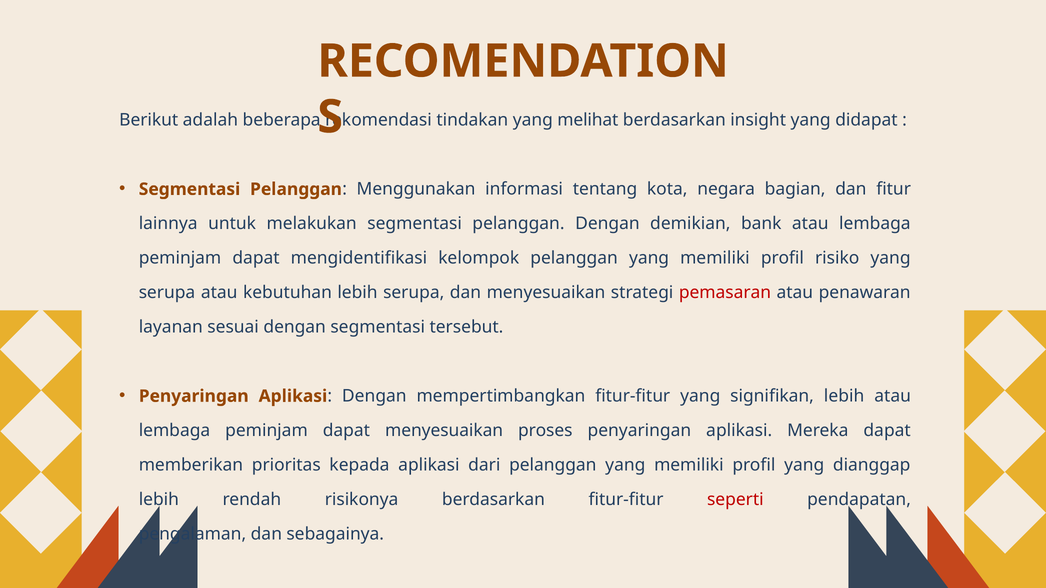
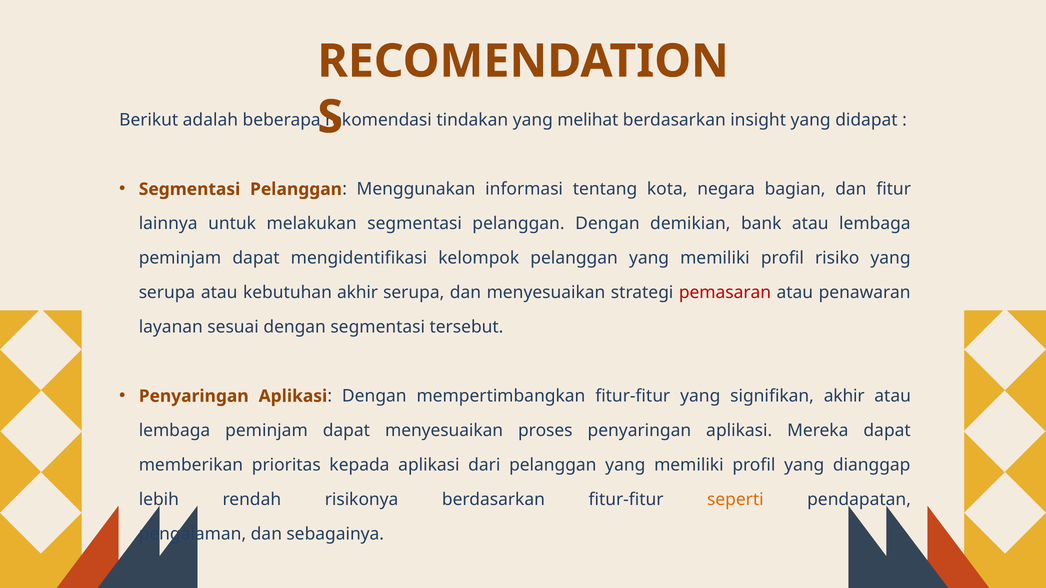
kebutuhan lebih: lebih -> akhir
signifikan lebih: lebih -> akhir
seperti colour: red -> orange
